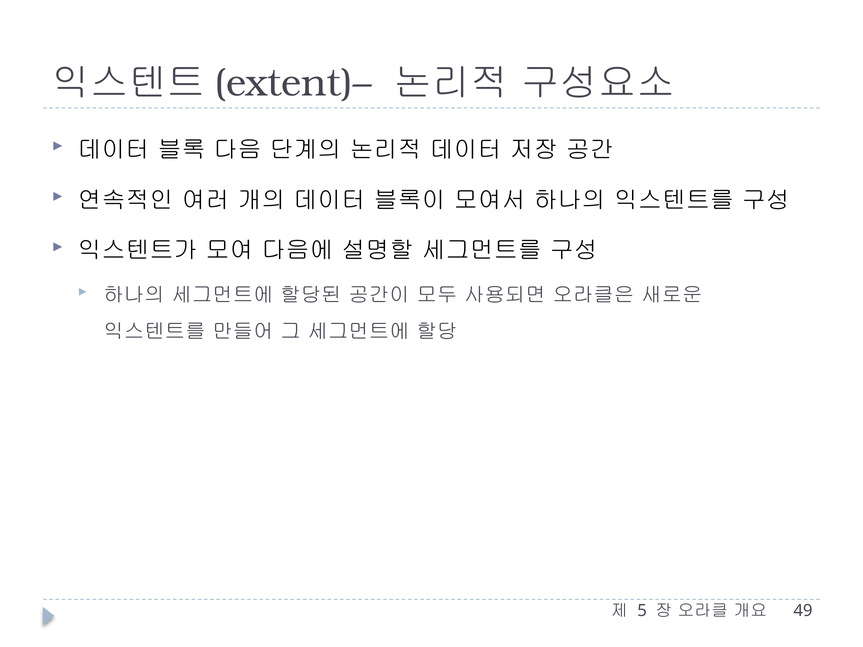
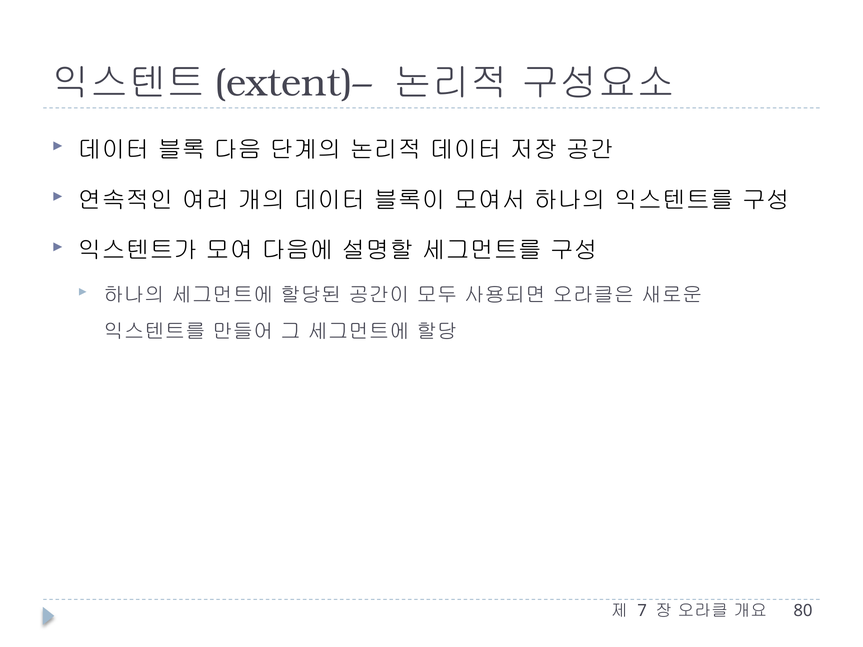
5: 5 -> 7
49: 49 -> 80
